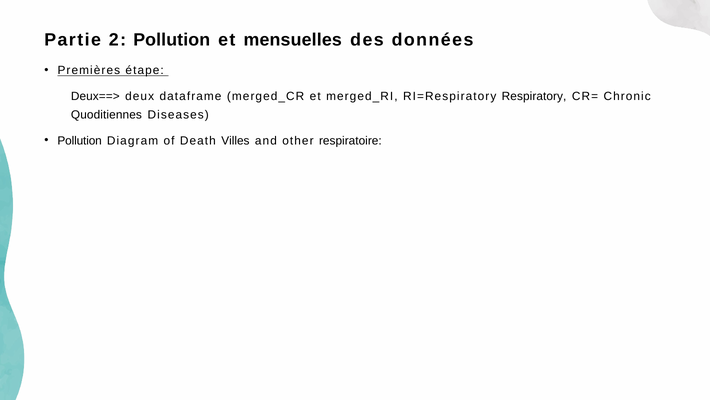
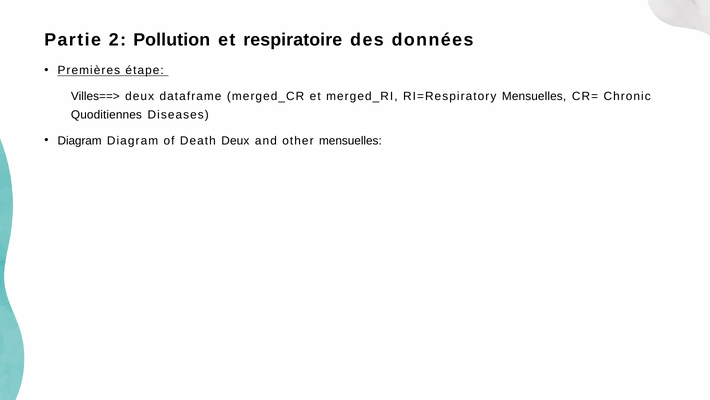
mensuelles: mensuelles -> respiratoire
Deux==>: Deux==> -> Villes==>
RI=Respiratory Respiratory: Respiratory -> Mensuelles
Pollution at (80, 141): Pollution -> Diagram
Death Villes: Villes -> Deux
other respiratoire: respiratoire -> mensuelles
